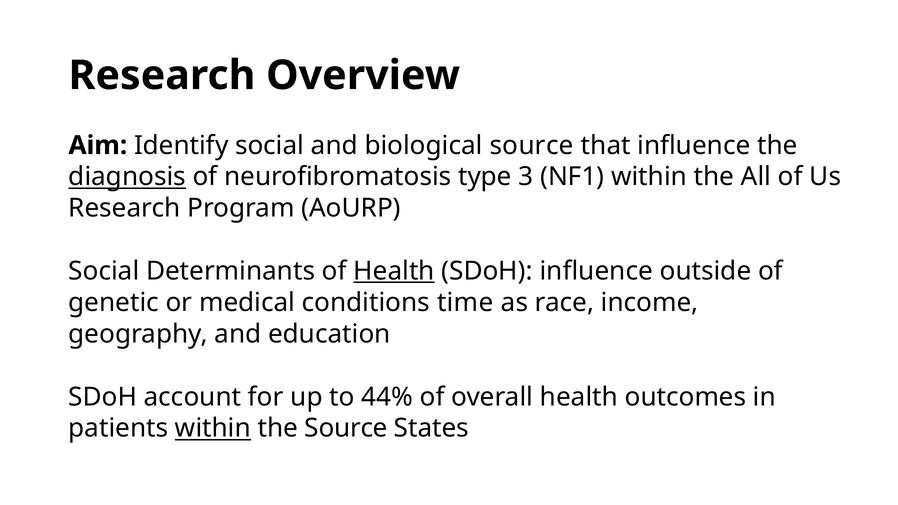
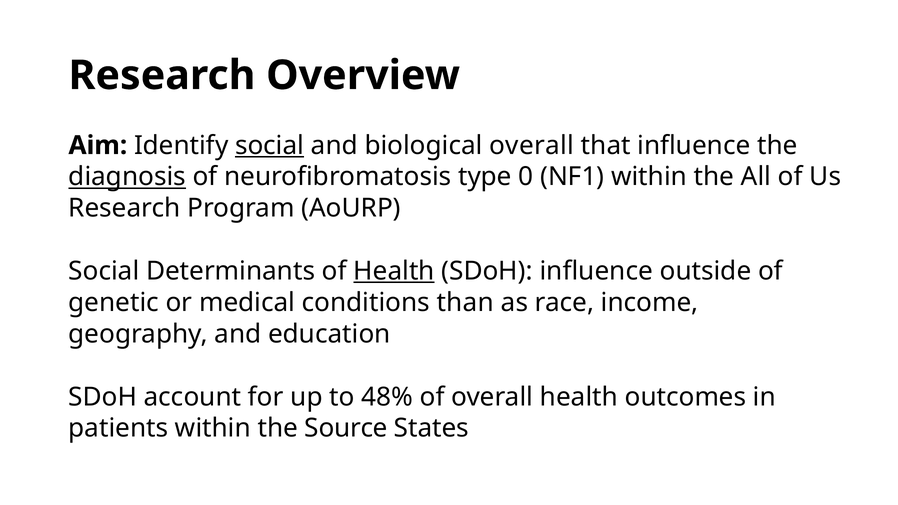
social at (270, 145) underline: none -> present
biological source: source -> overall
3: 3 -> 0
time: time -> than
44%: 44% -> 48%
within at (213, 428) underline: present -> none
